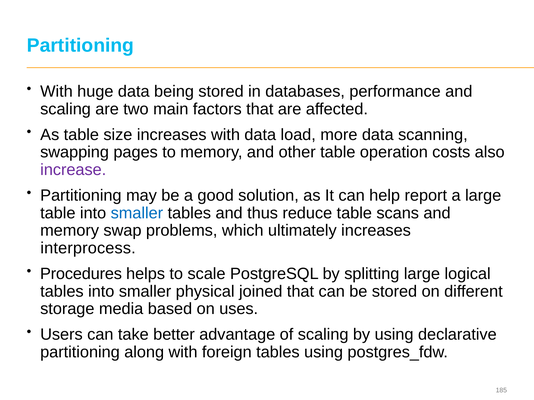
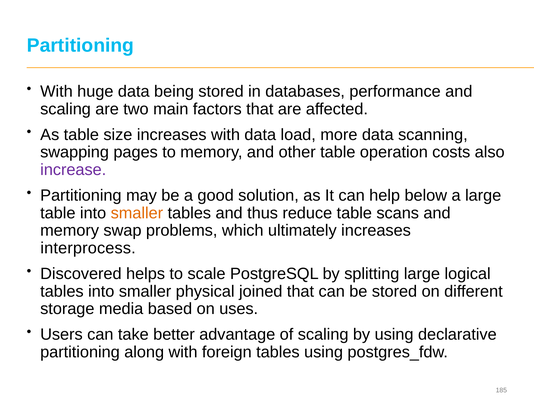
report: report -> below
smaller at (137, 213) colour: blue -> orange
Procedures: Procedures -> Discovered
